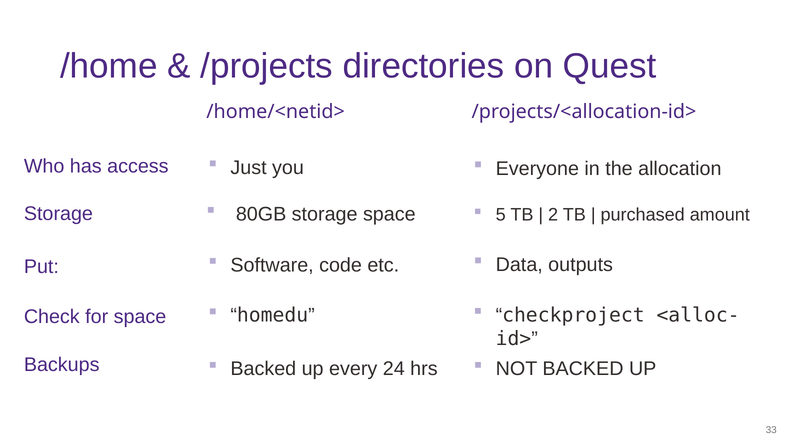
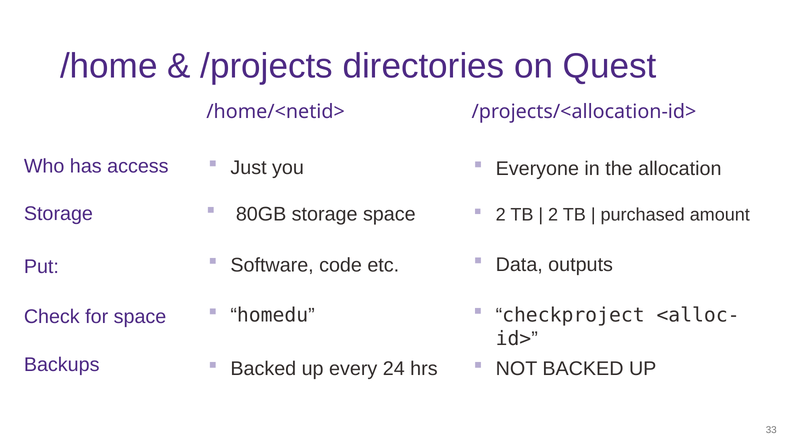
5 at (501, 215): 5 -> 2
